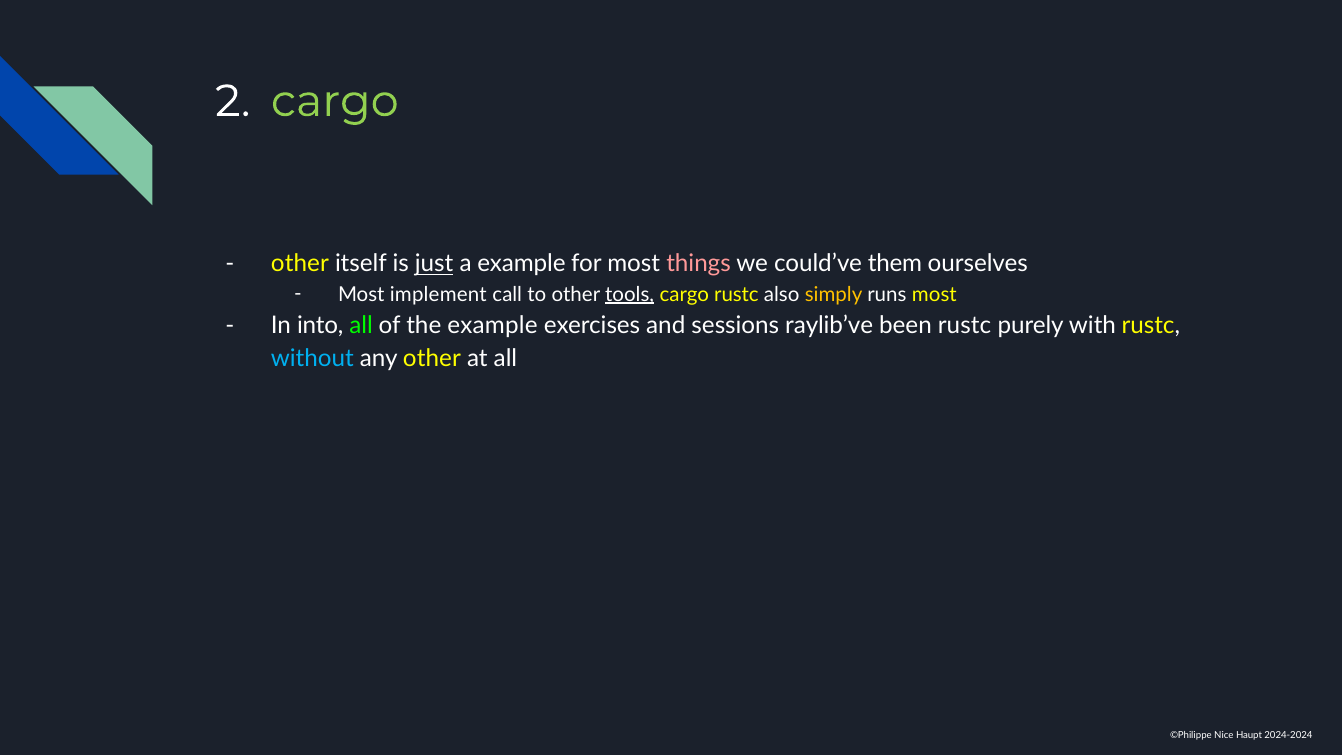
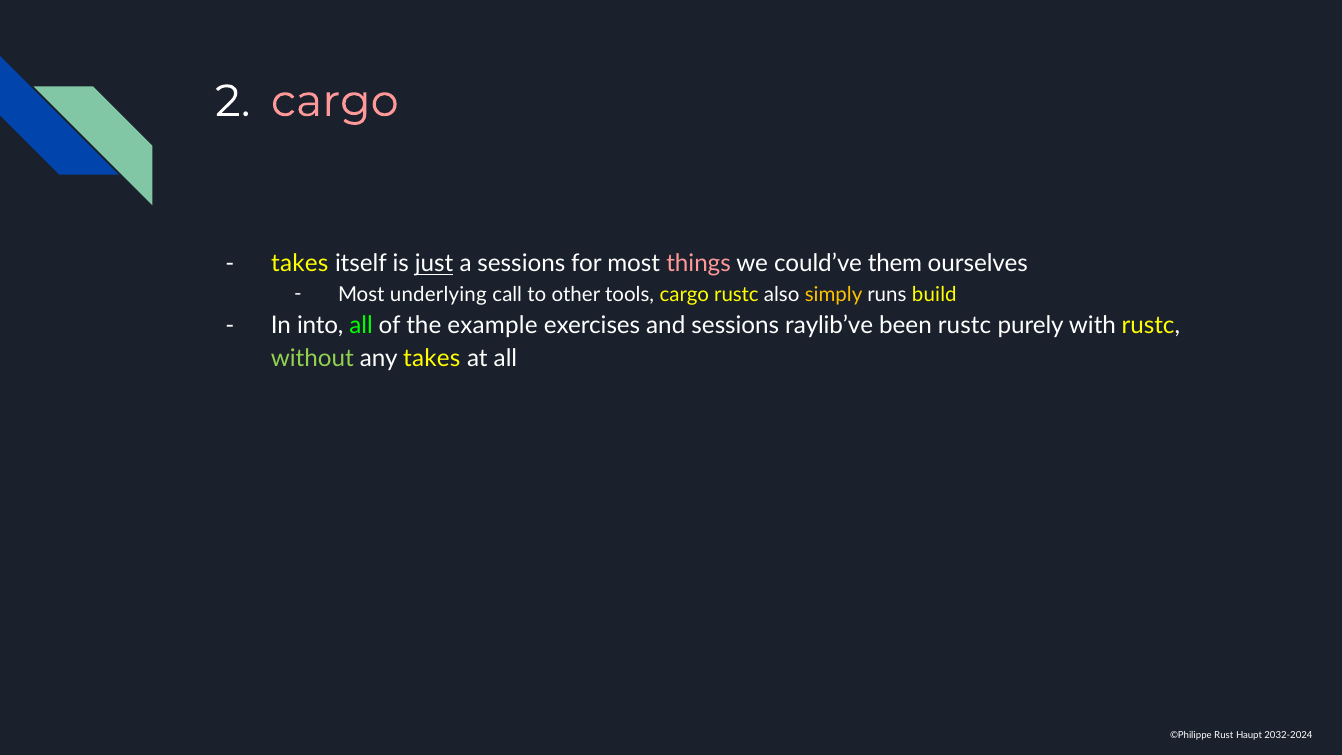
cargo at (335, 101) colour: light green -> pink
other at (300, 264): other -> takes
a example: example -> sessions
implement: implement -> underlying
tools underline: present -> none
runs most: most -> build
without colour: light blue -> light green
any other: other -> takes
Nice: Nice -> Rust
2024-2024: 2024-2024 -> 2032-2024
